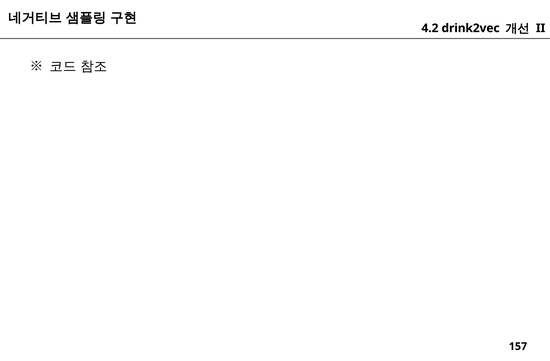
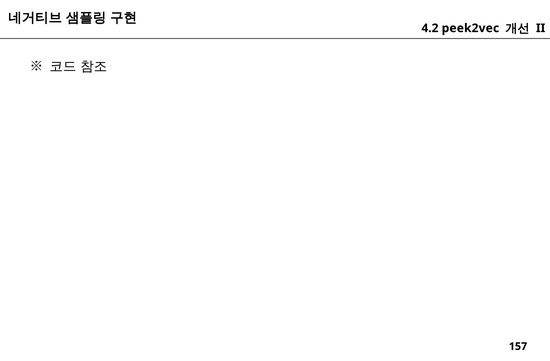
drink2vec: drink2vec -> peek2vec
